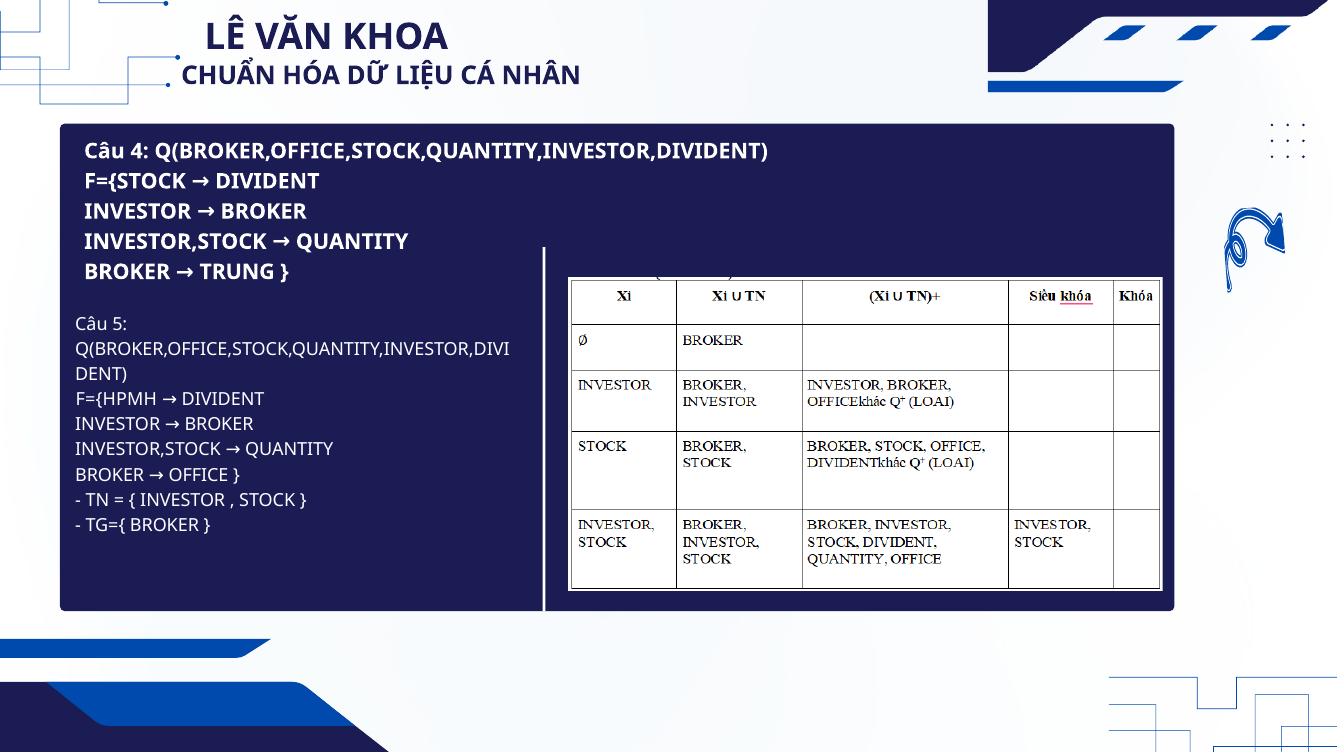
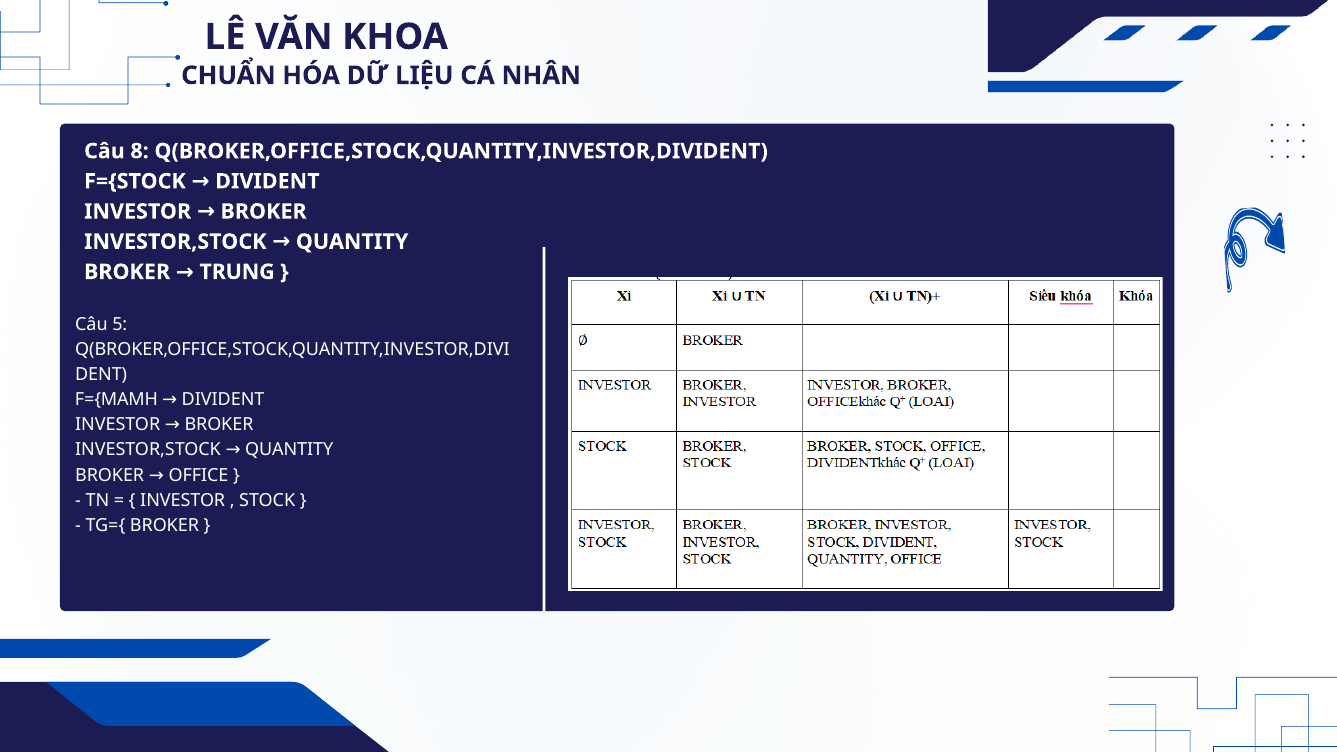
4: 4 -> 8
F={HPMH: F={HPMH -> F={MAMH
